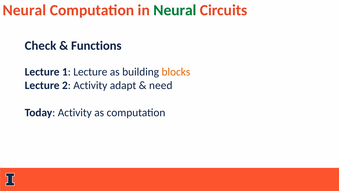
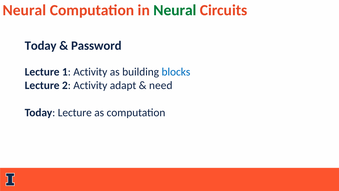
Check at (41, 46): Check -> Today
Functions: Functions -> Password
1 Lecture: Lecture -> Activity
blocks colour: orange -> blue
Today Activity: Activity -> Lecture
